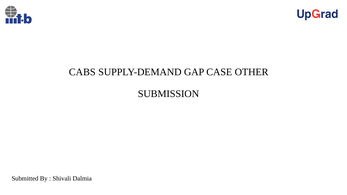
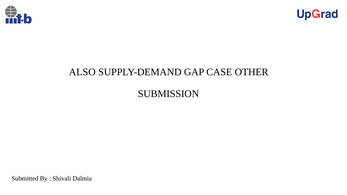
CABS: CABS -> ALSO
